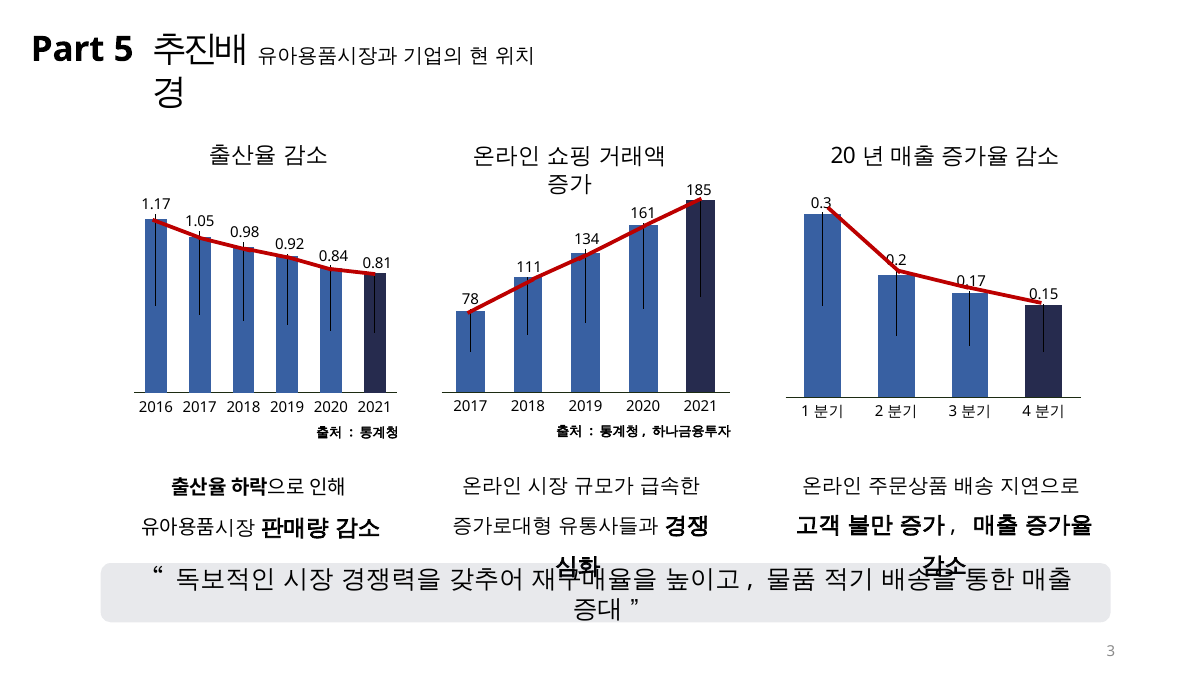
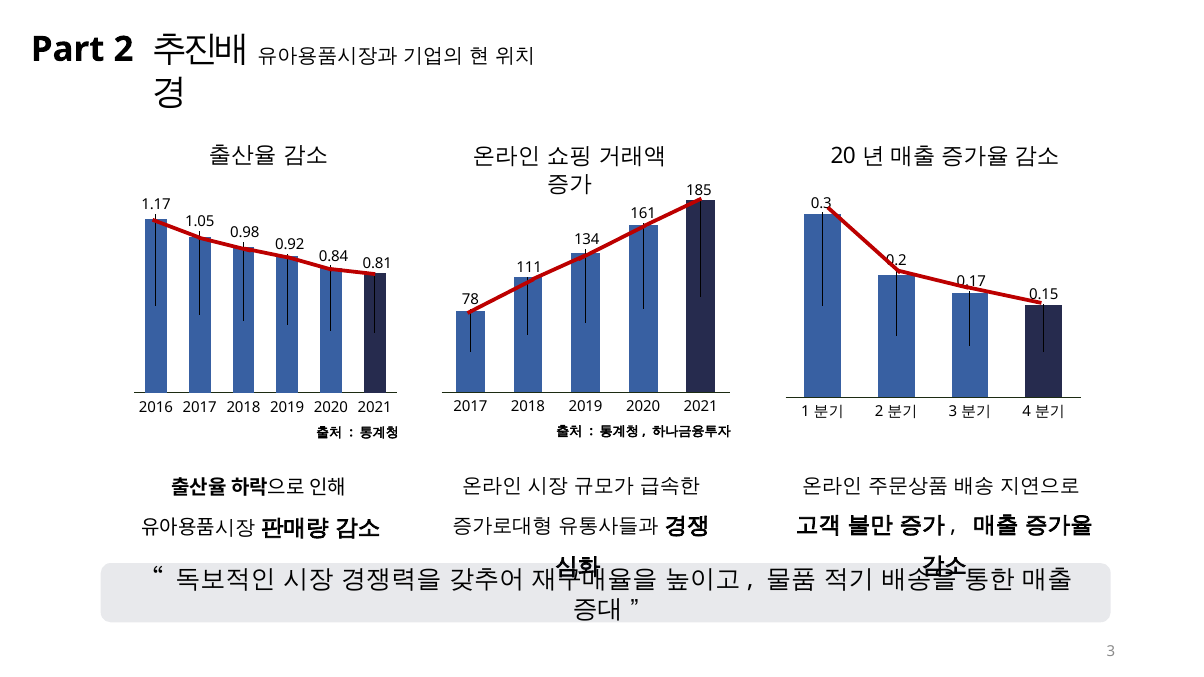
Part 5: 5 -> 2
